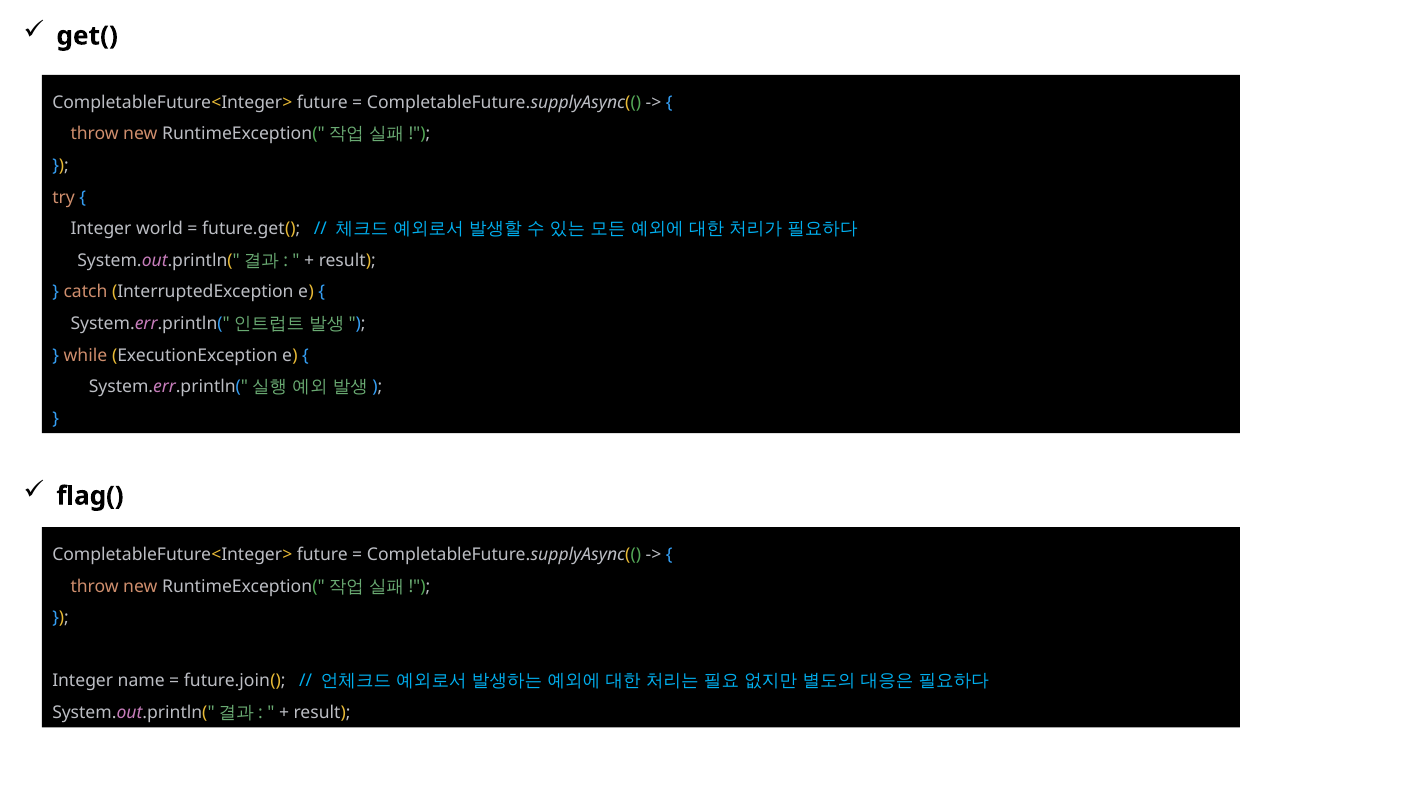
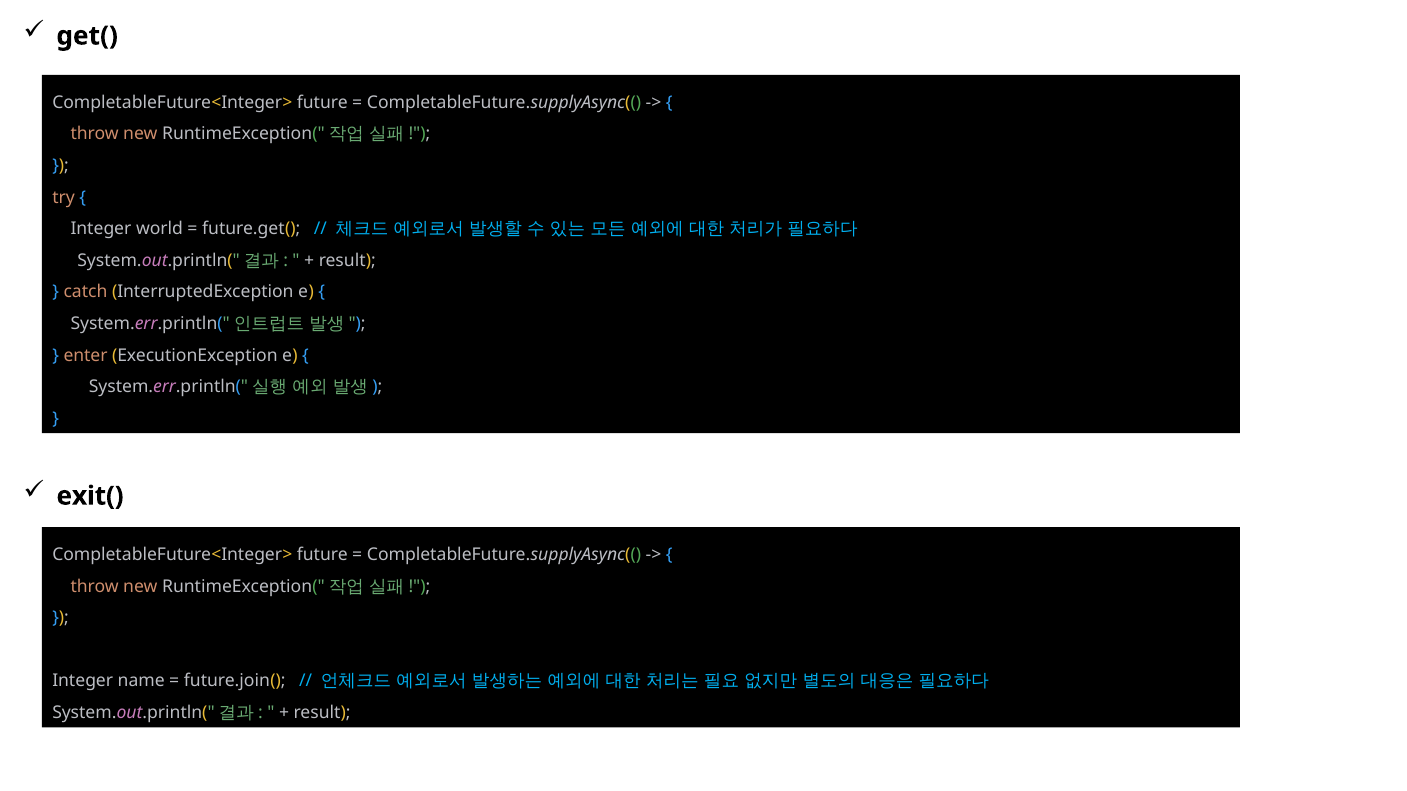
while: while -> enter
flag(: flag( -> exit(
